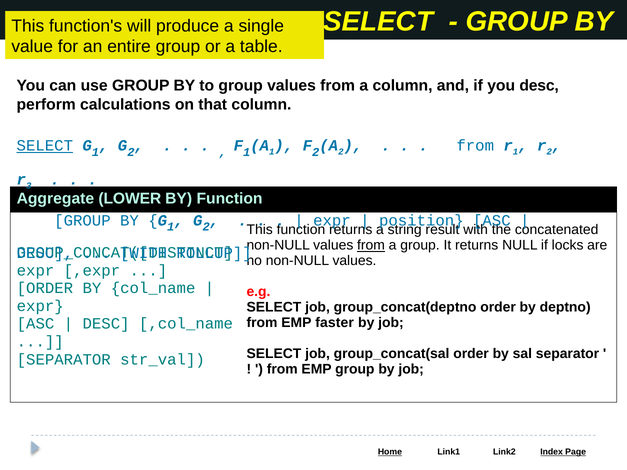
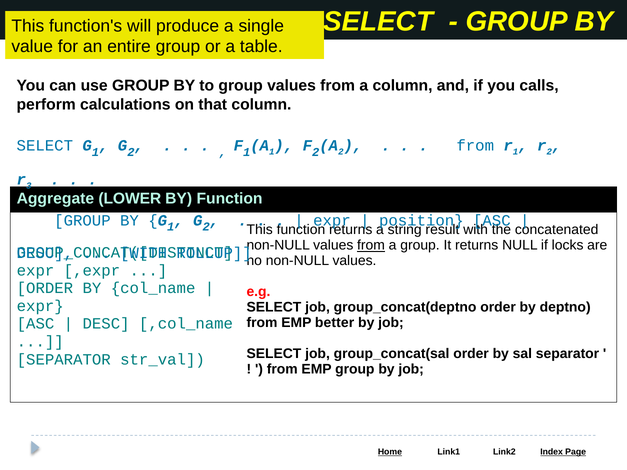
you desc: desc -> calls
SELECT at (45, 146) underline: present -> none
faster: faster -> better
